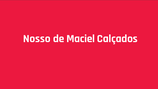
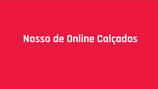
Maciel: Maciel -> Online
